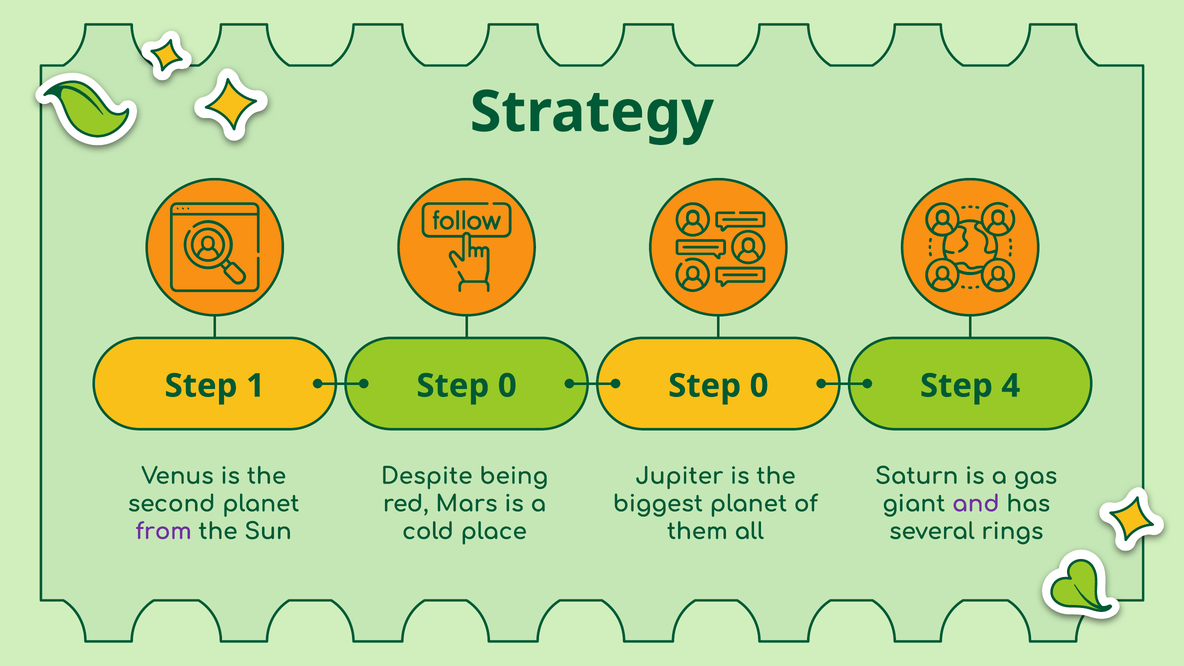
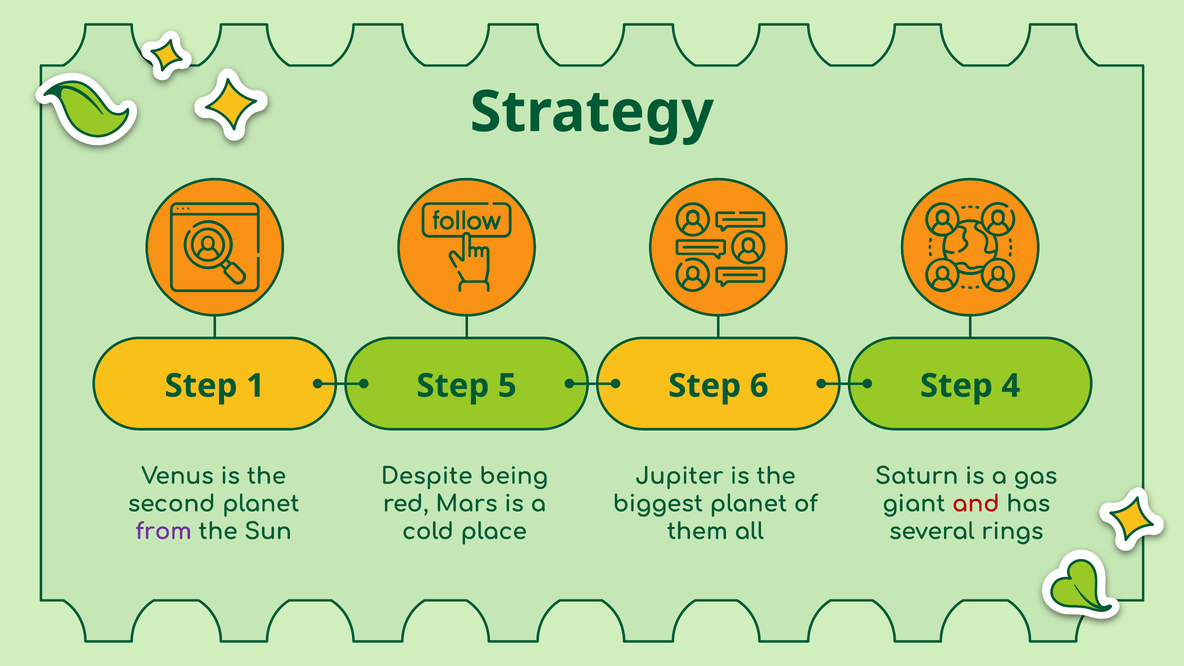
1 Step 0: 0 -> 5
0 at (759, 386): 0 -> 6
and colour: purple -> red
